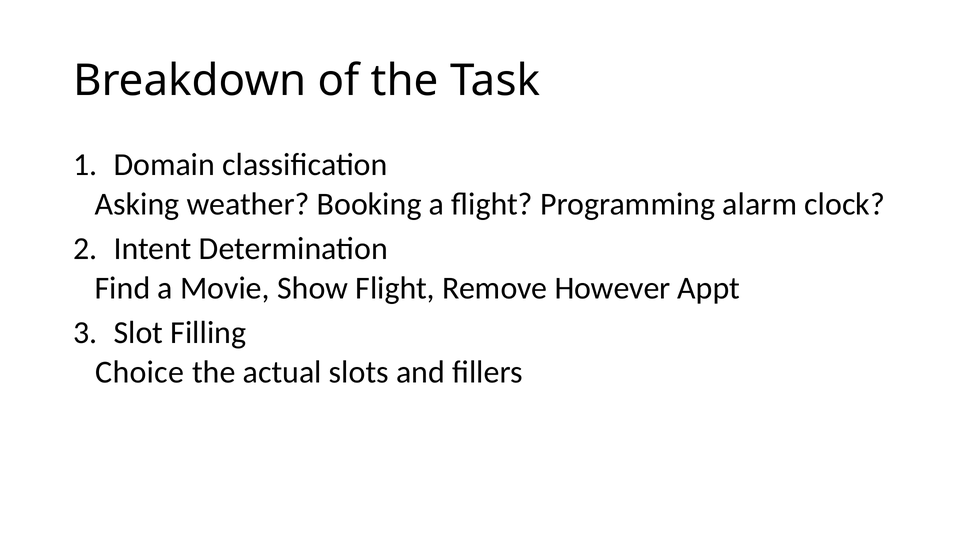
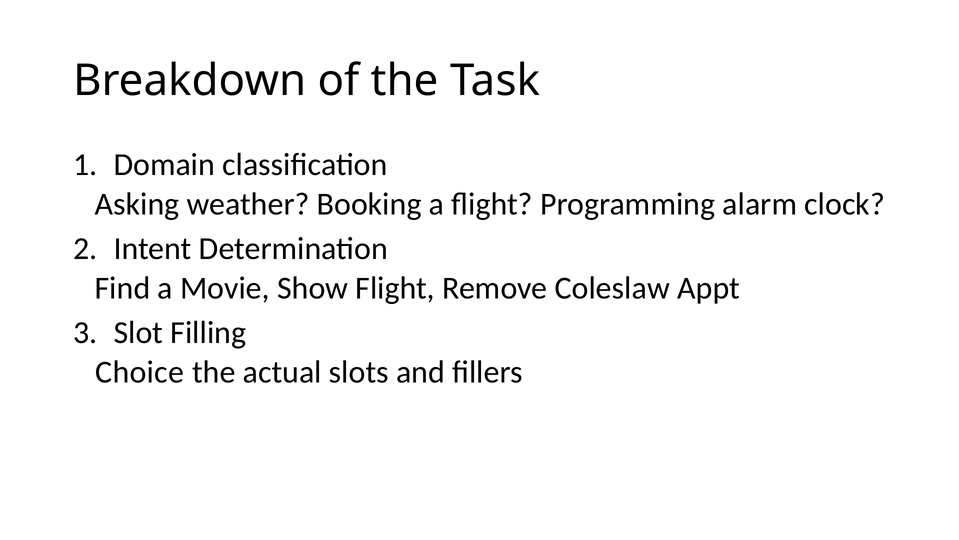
However: However -> Coleslaw
